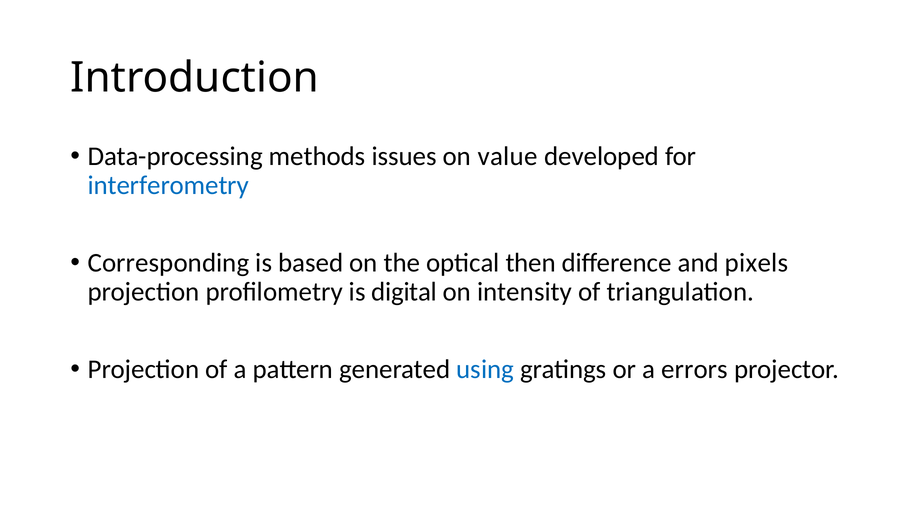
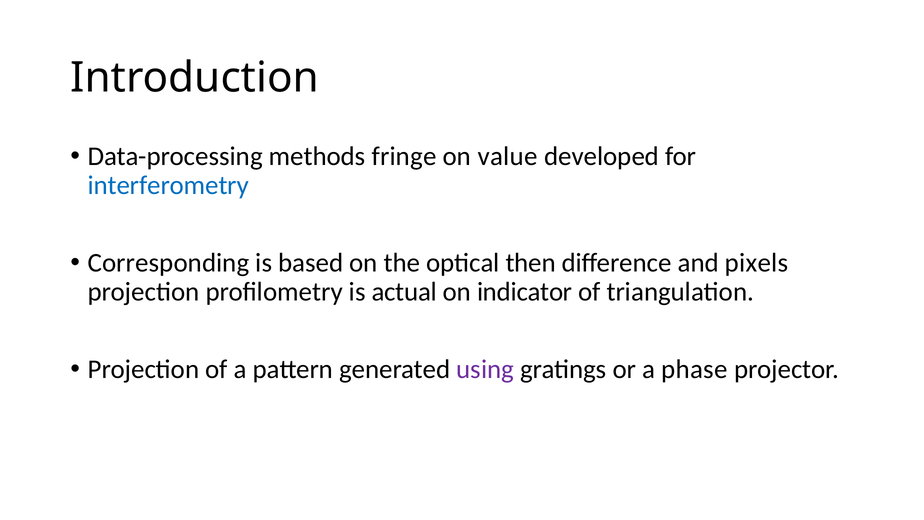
issues: issues -> fringe
digital: digital -> actual
intensity: intensity -> indicator
using colour: blue -> purple
errors: errors -> phase
